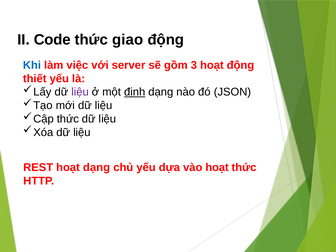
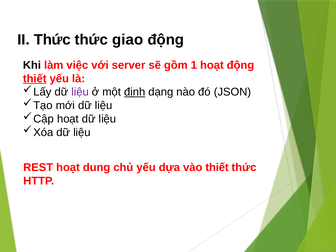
II Code: Code -> Thức
Khi colour: blue -> black
3: 3 -> 1
thiết at (35, 79) underline: none -> present
thức at (68, 119): thức -> hoạt
hoạt dạng: dạng -> dung
vào hoạt: hoạt -> thiết
